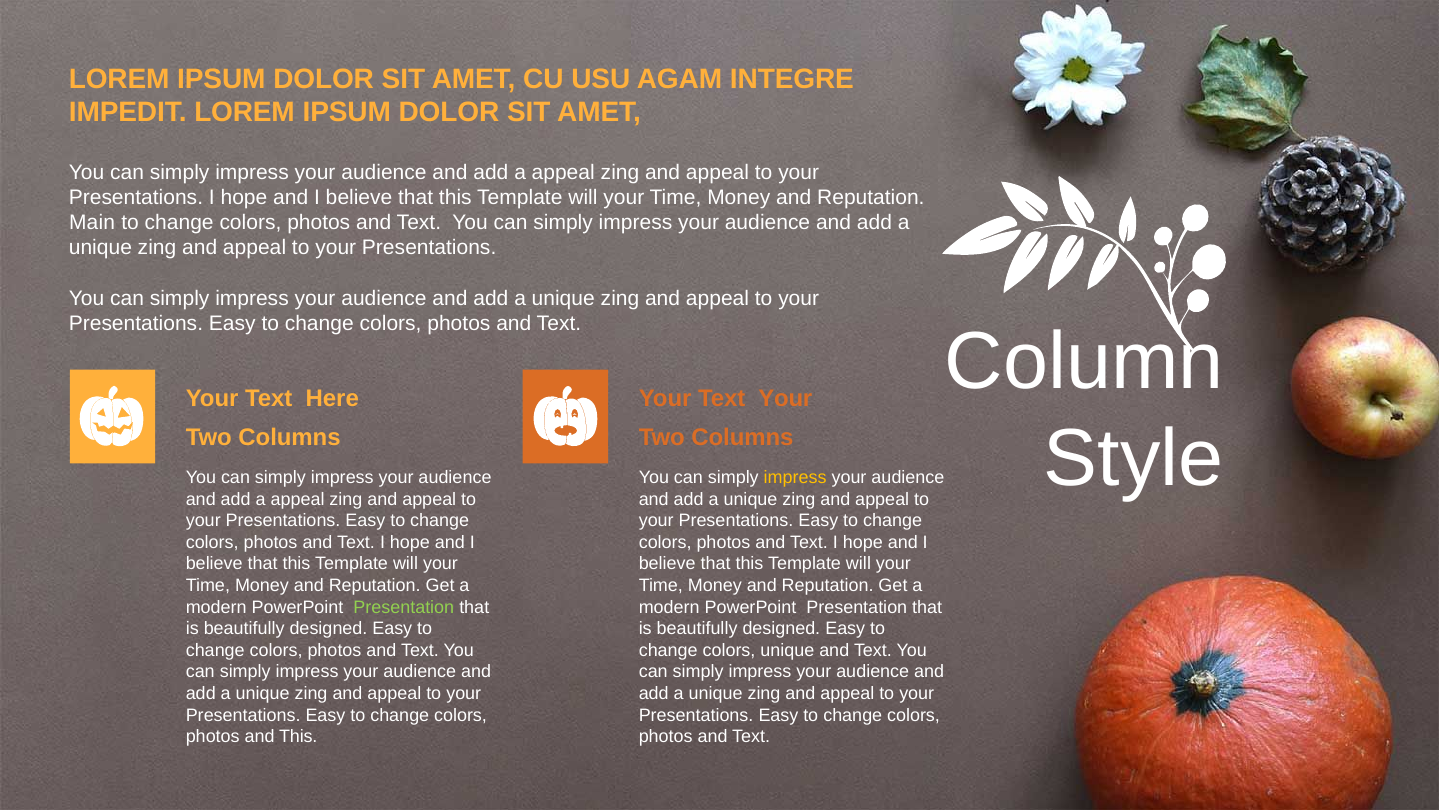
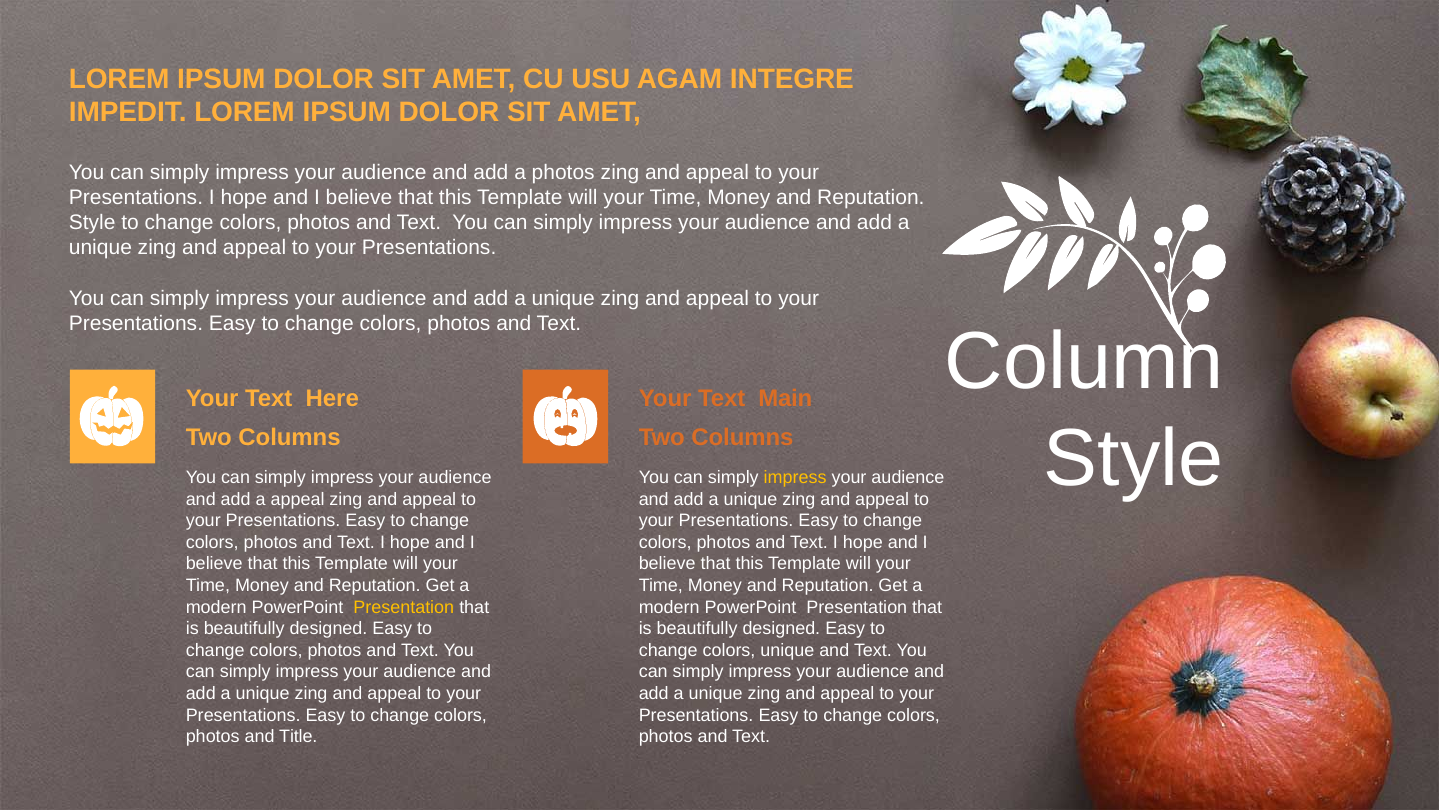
appeal at (563, 172): appeal -> photos
Main at (92, 223): Main -> Style
Your Text Your: Your -> Main
Presentation at (404, 607) colour: light green -> yellow
and This: This -> Title
